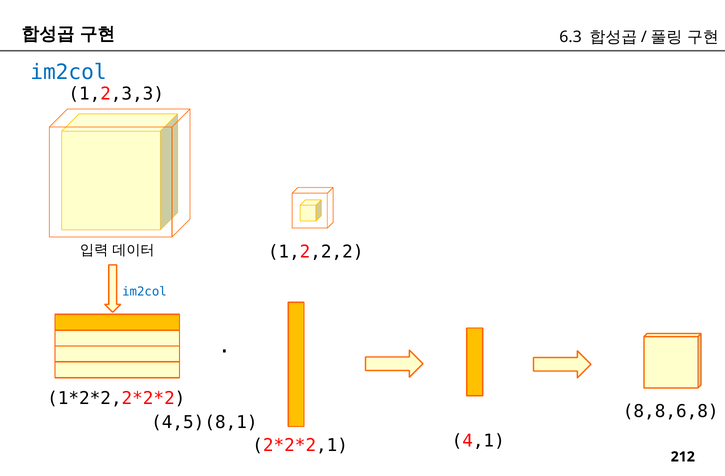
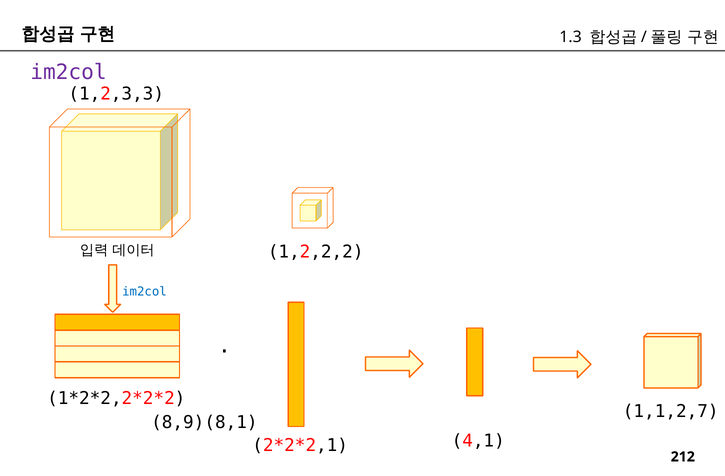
6.3: 6.3 -> 1.3
im2col at (68, 72) colour: blue -> purple
8,8,6,8: 8,8,6,8 -> 1,1,2,7
4,5)(8,1: 4,5)(8,1 -> 8,9)(8,1
